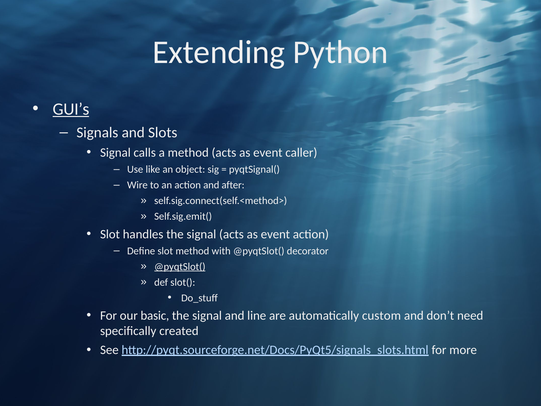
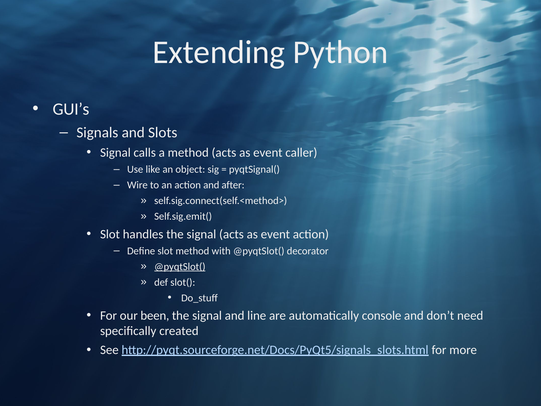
GUI’s underline: present -> none
basic: basic -> been
custom: custom -> console
